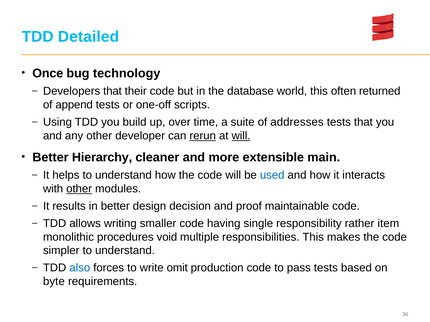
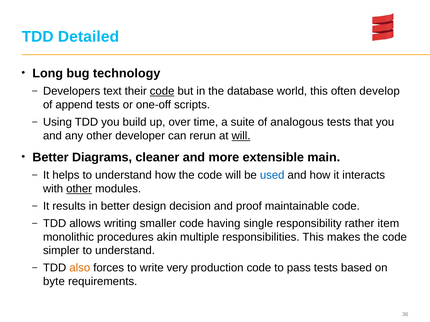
Once: Once -> Long
Developers that: that -> text
code at (162, 91) underline: none -> present
returned: returned -> develop
addresses: addresses -> analogous
rerun underline: present -> none
Hierarchy: Hierarchy -> Diagrams
void: void -> akin
also colour: blue -> orange
omit: omit -> very
